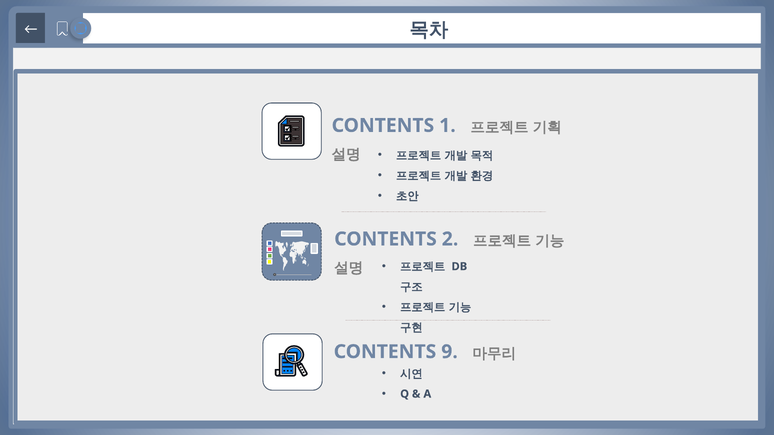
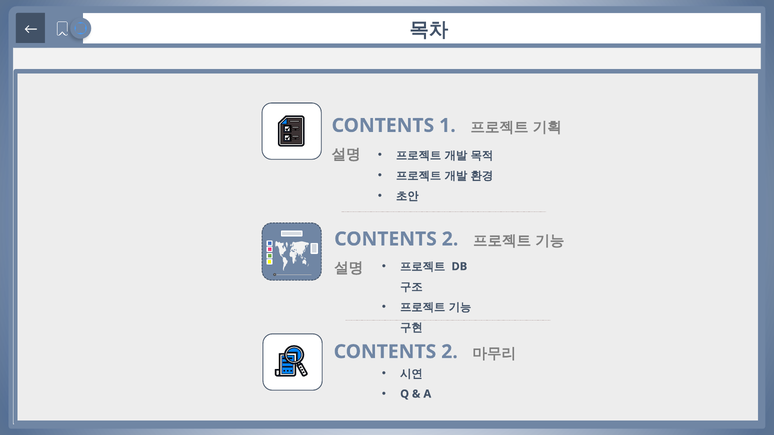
9 at (450, 352): 9 -> 2
